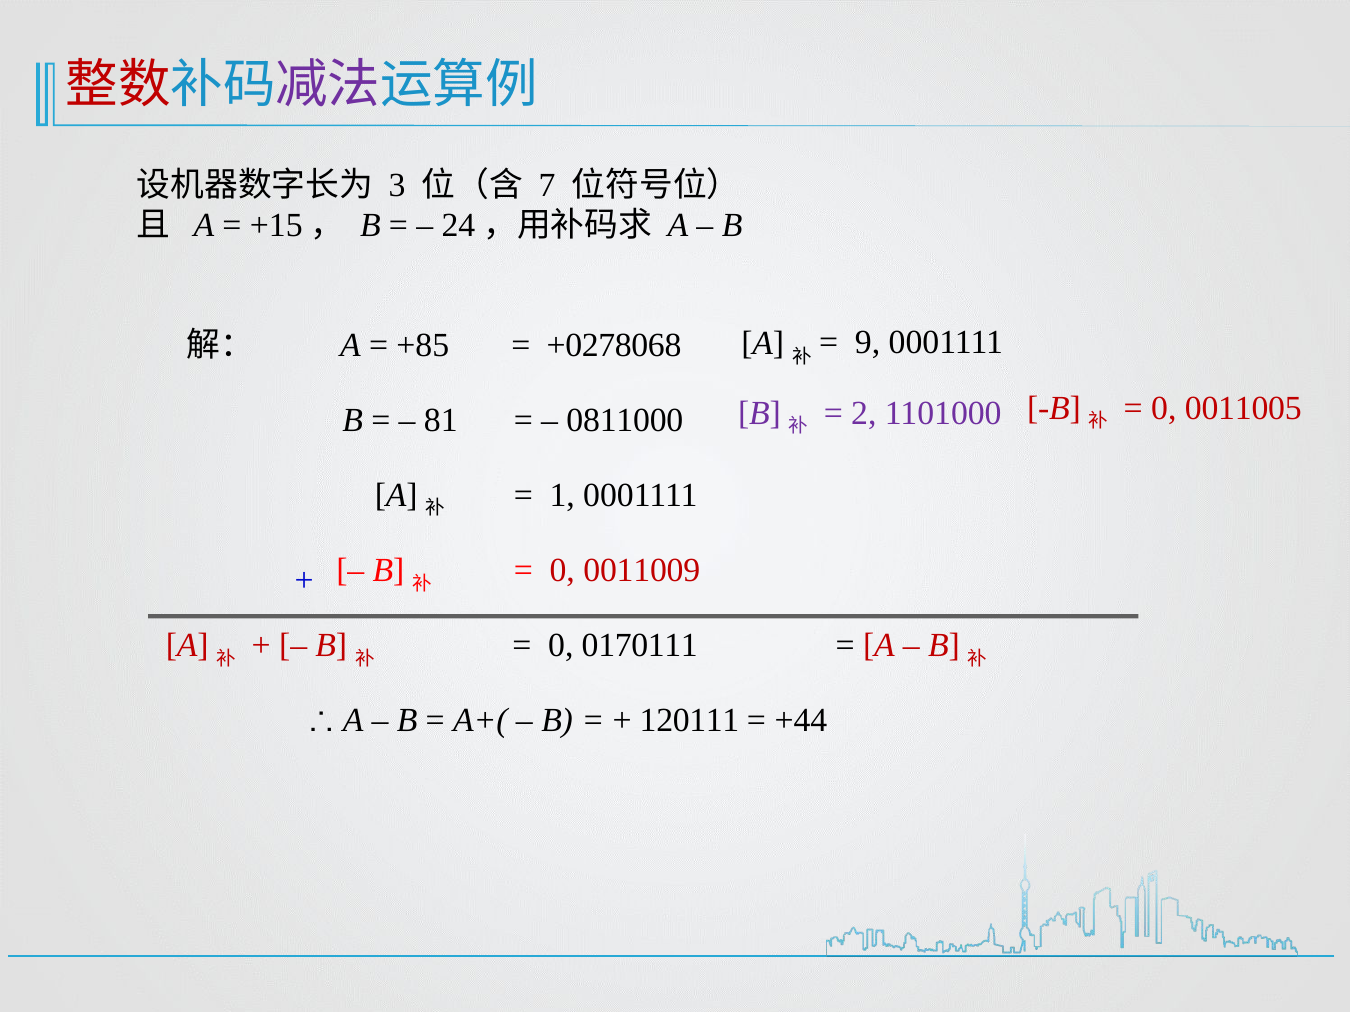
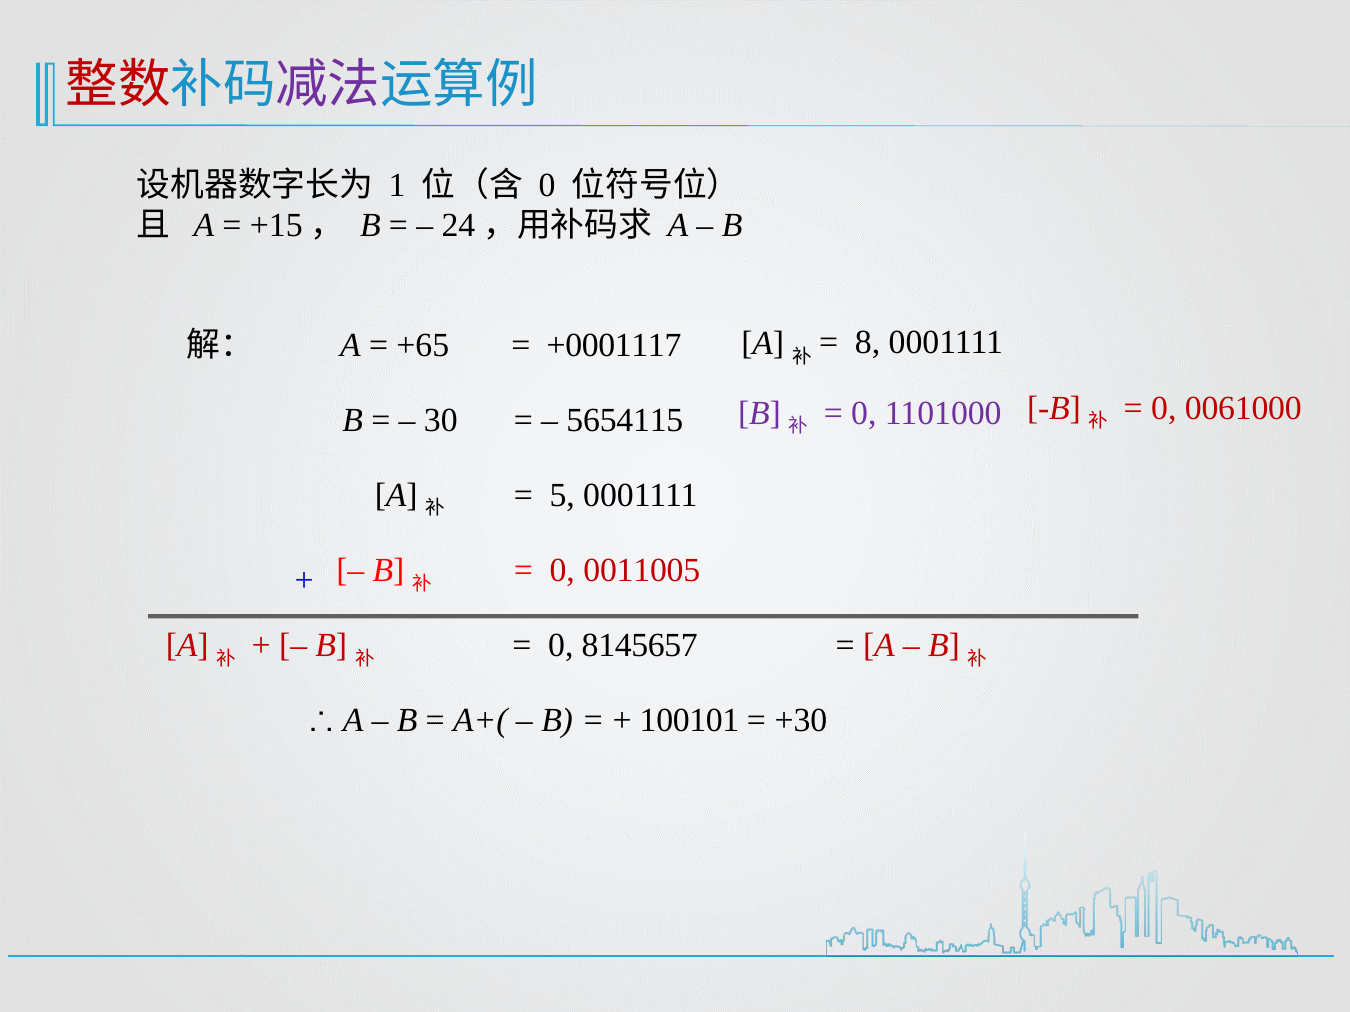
3: 3 -> 1
7 at (547, 185): 7 -> 0
9: 9 -> 8
+85: +85 -> +65
+0278068: +0278068 -> +0001117
0011005: 0011005 -> 0061000
2 at (864, 413): 2 -> 0
81: 81 -> 30
0811000: 0811000 -> 5654115
1: 1 -> 5
0011009: 0011009 -> 0011005
0170111: 0170111 -> 8145657
120111: 120111 -> 100101
+44: +44 -> +30
